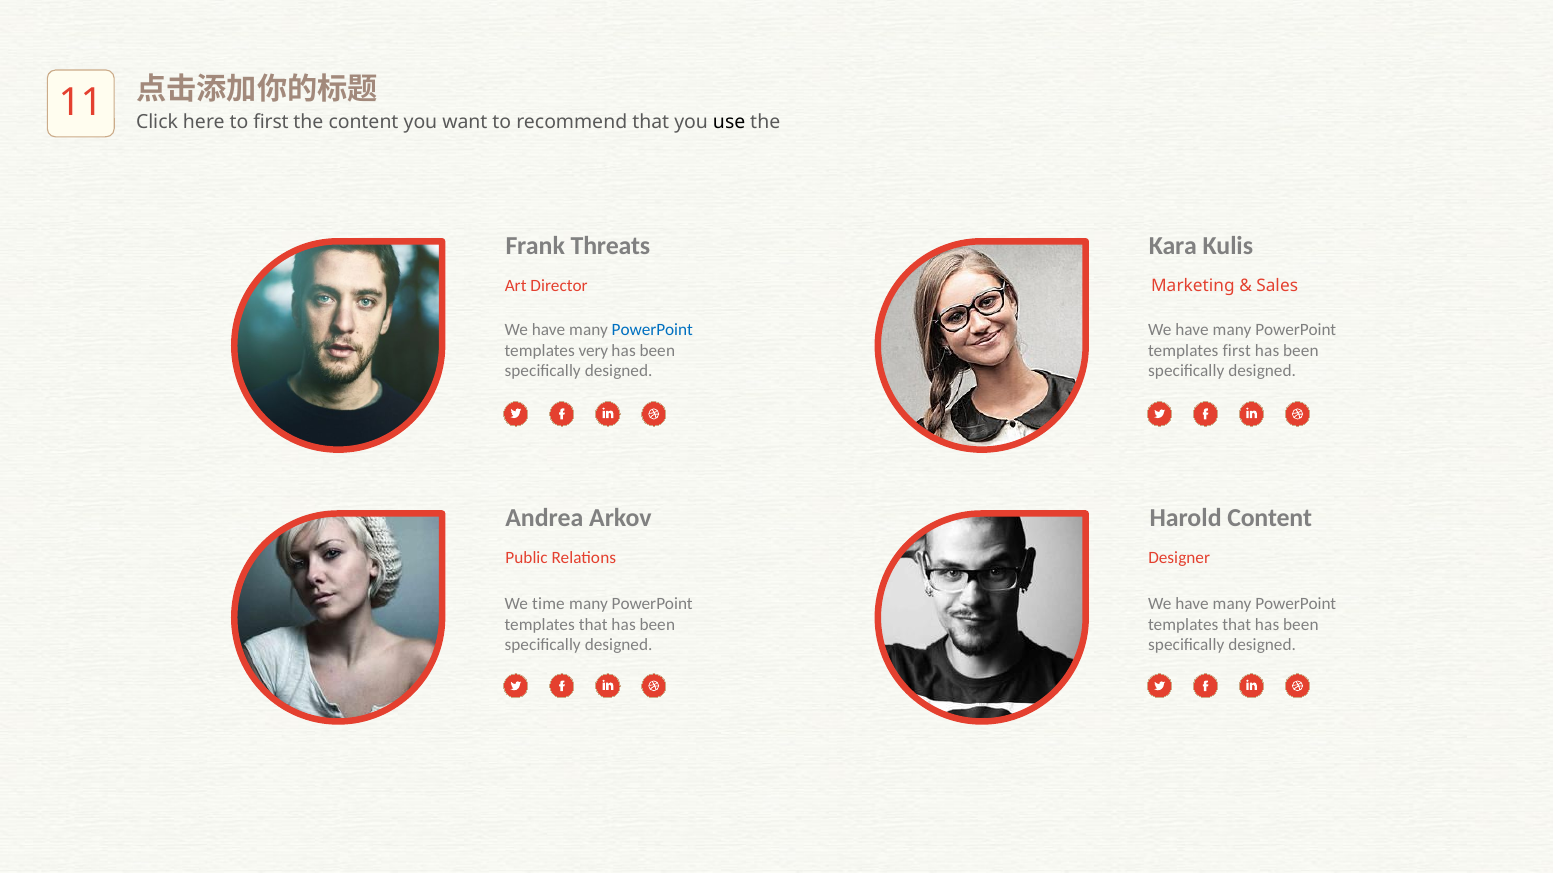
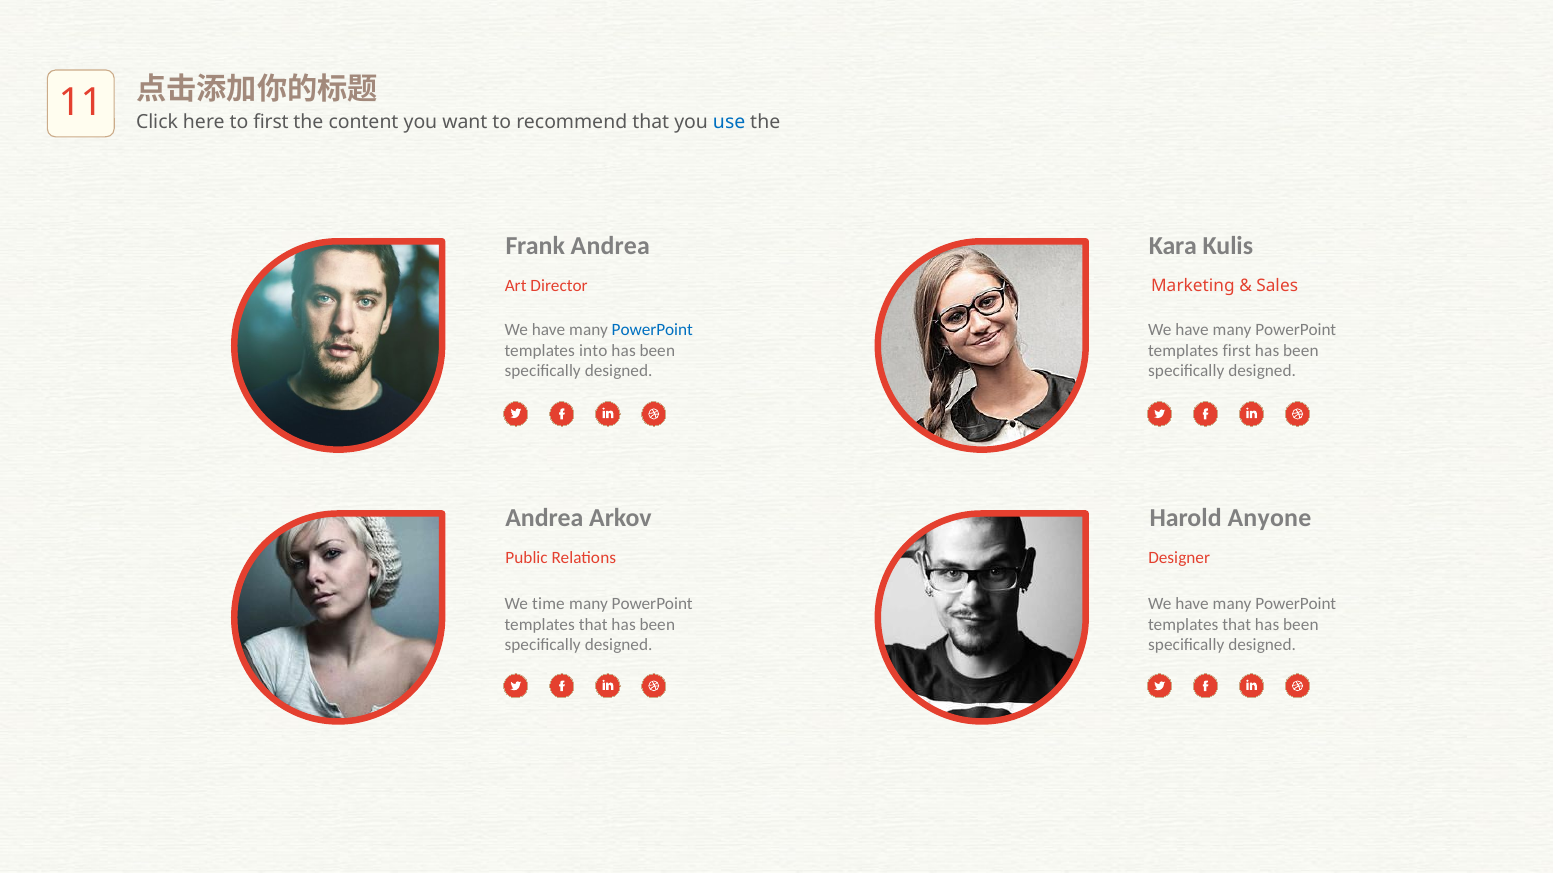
use colour: black -> blue
Frank Threats: Threats -> Andrea
very: very -> into
Harold Content: Content -> Anyone
